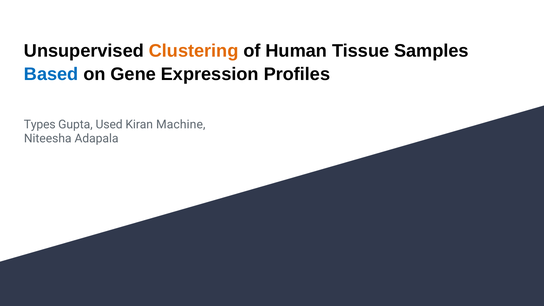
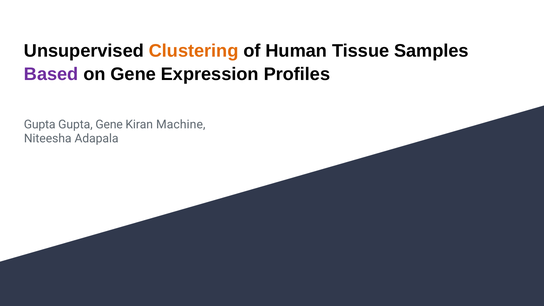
Based colour: blue -> purple
Types at (40, 124): Types -> Gupta
Gupta Used: Used -> Gene
